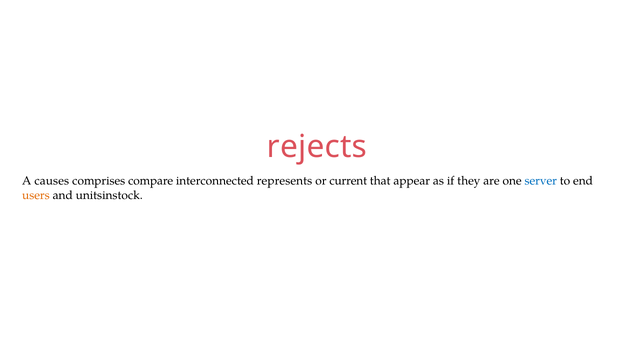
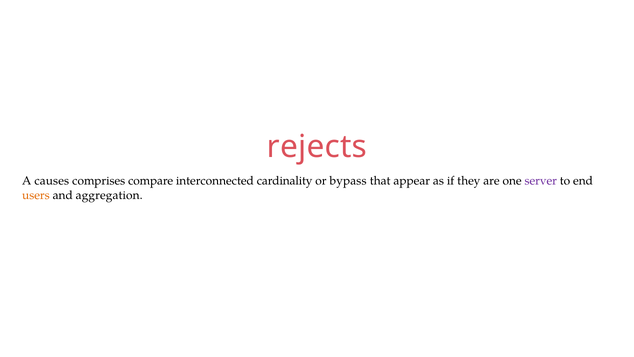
represents: represents -> cardinality
current: current -> bypass
server colour: blue -> purple
unitsinstock: unitsinstock -> aggregation
